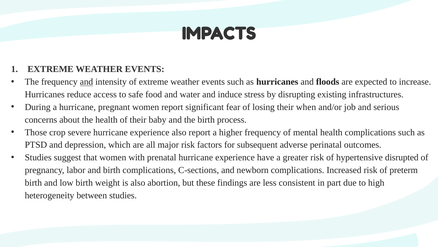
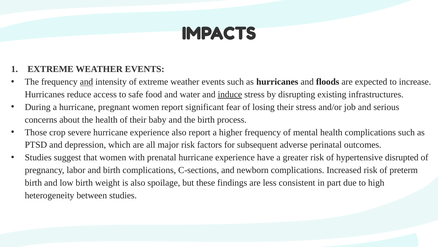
induce underline: none -> present
their when: when -> stress
abortion: abortion -> spoilage
